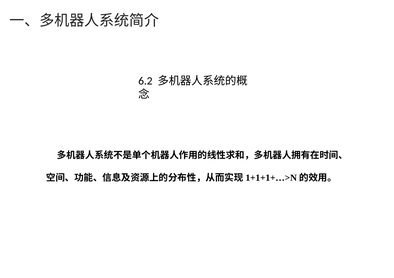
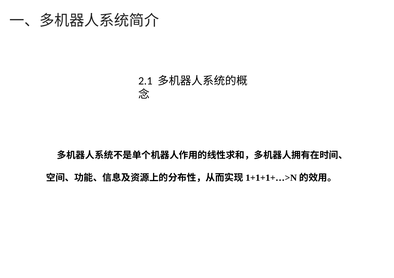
6.2: 6.2 -> 2.1
